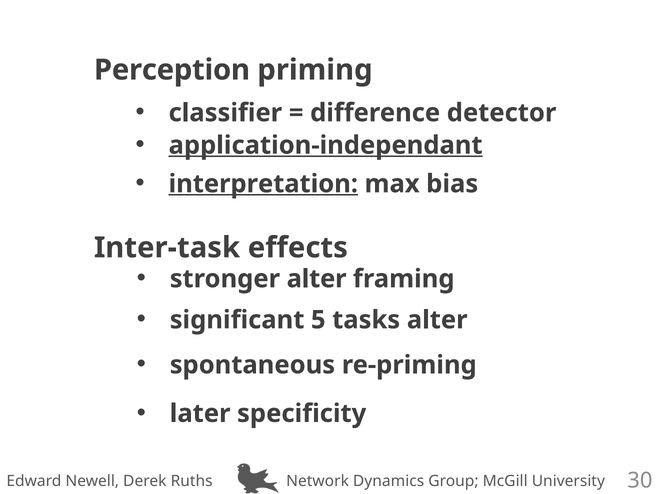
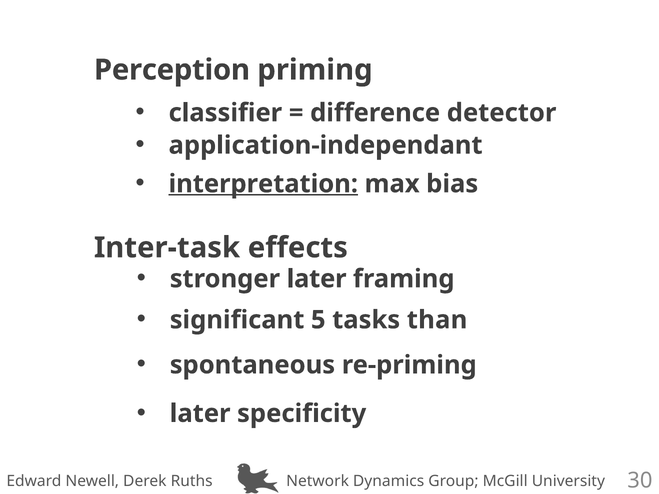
application-independant underline: present -> none
stronger alter: alter -> later
tasks alter: alter -> than
